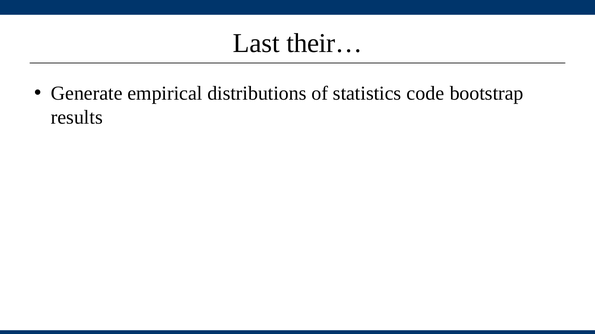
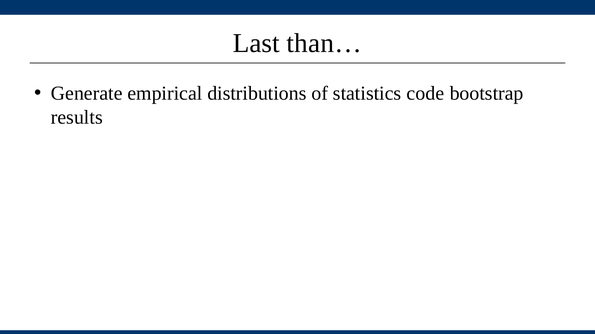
their…: their… -> than…
